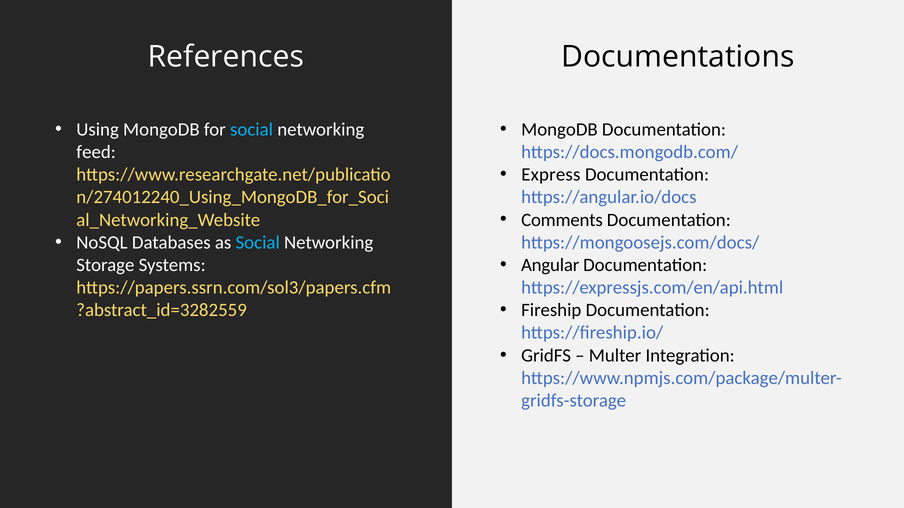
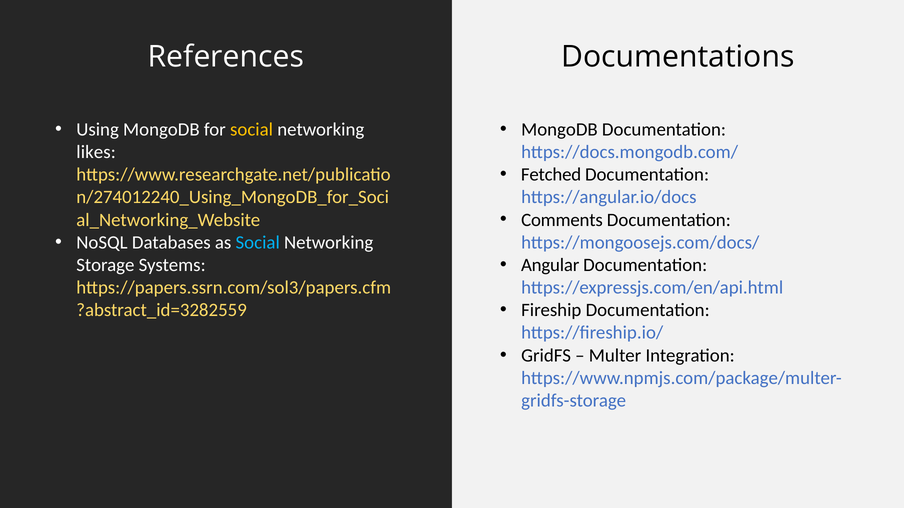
social at (252, 130) colour: light blue -> yellow
feed: feed -> likes
Express: Express -> Fetched
